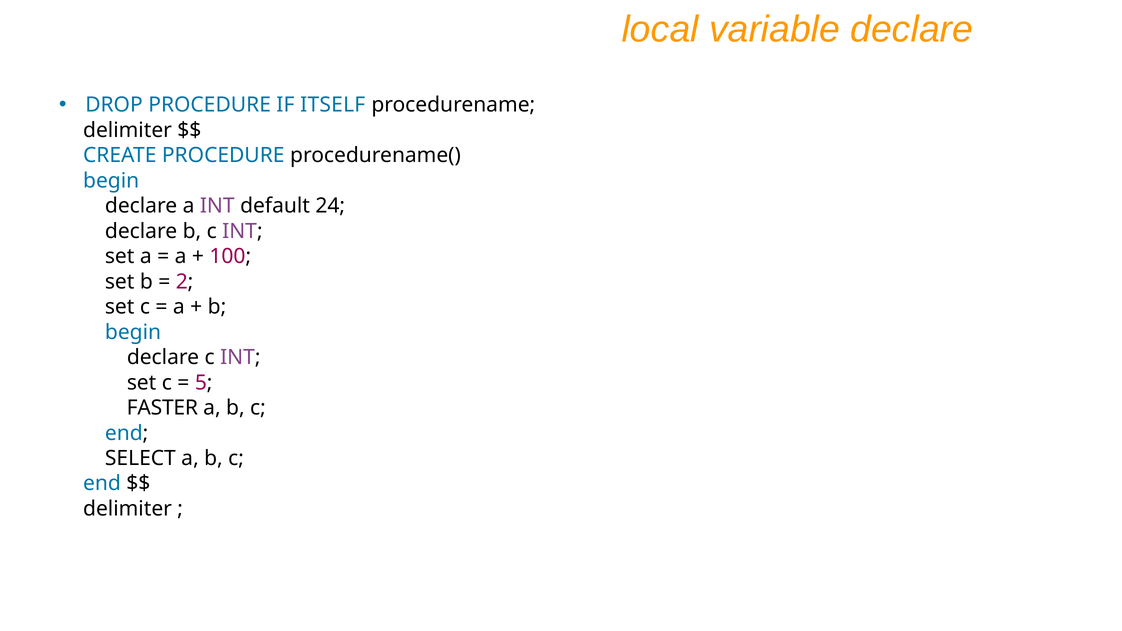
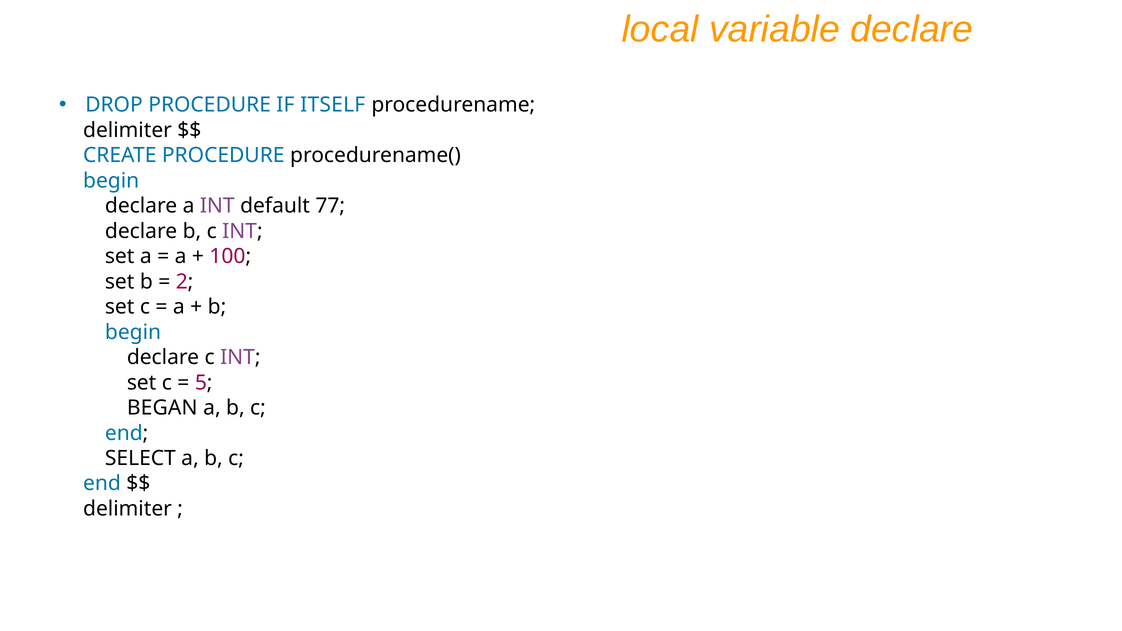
24: 24 -> 77
FASTER: FASTER -> BEGAN
